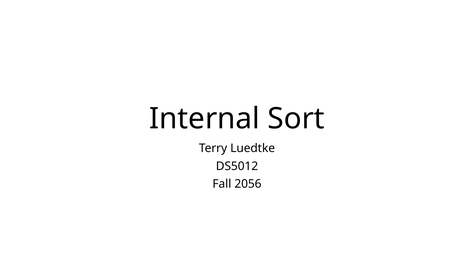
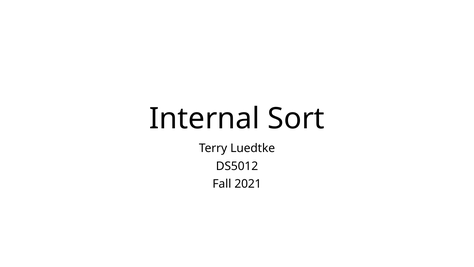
2056: 2056 -> 2021
